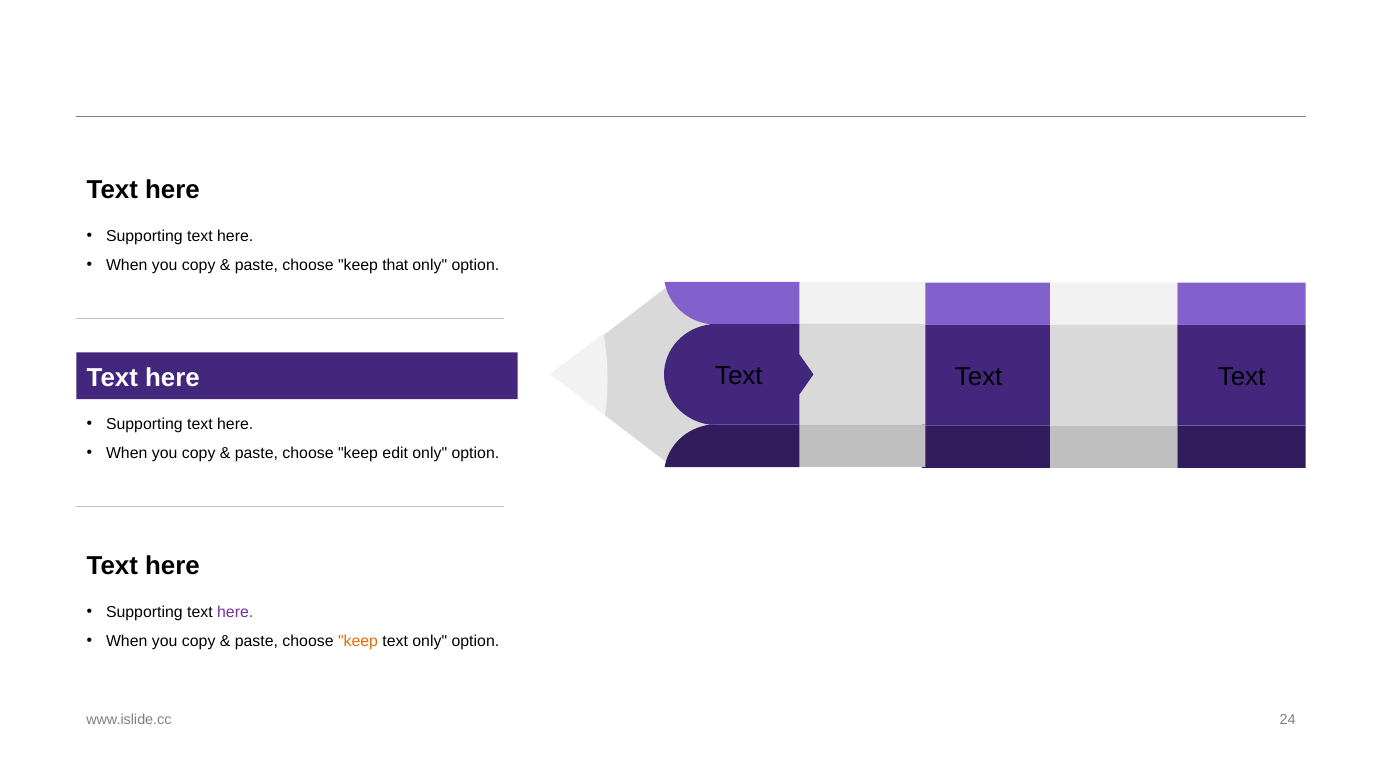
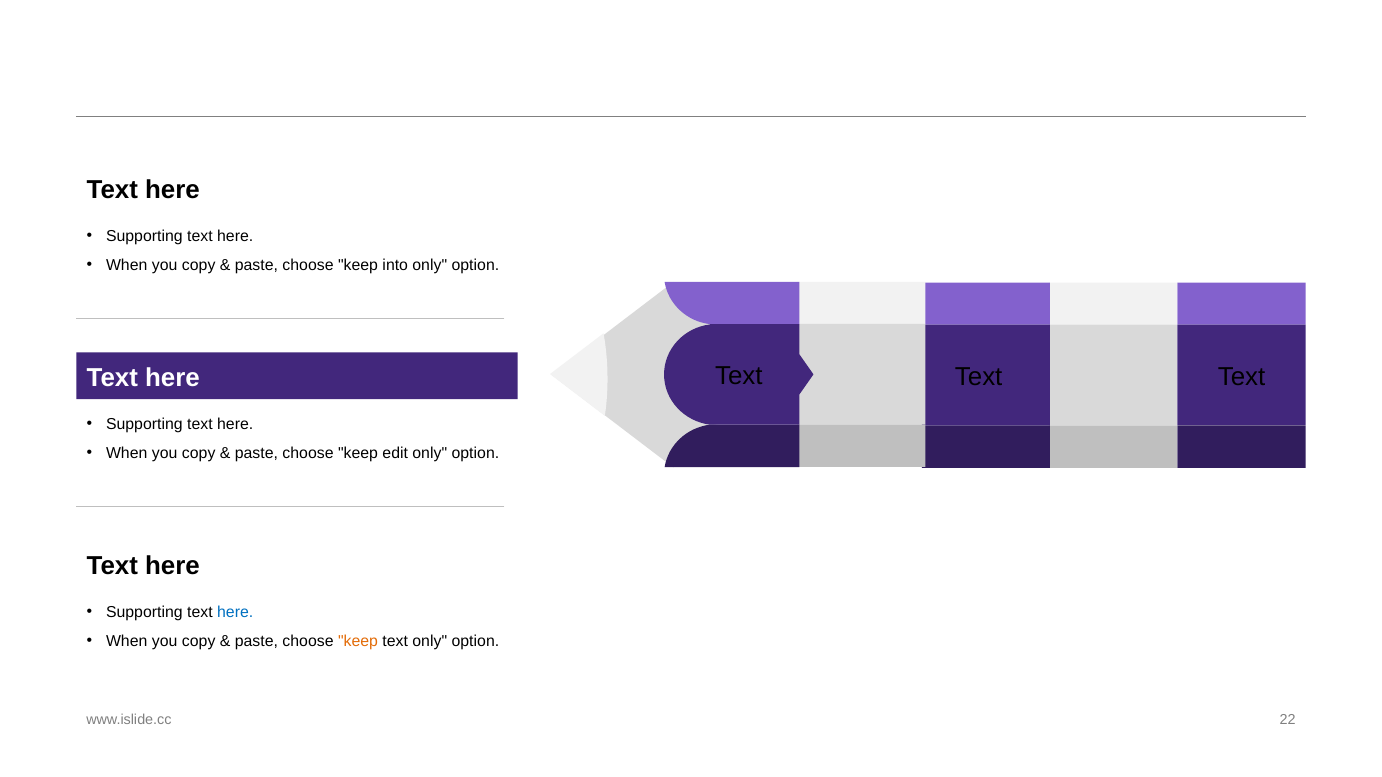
that: that -> into
here at (235, 613) colour: purple -> blue
24: 24 -> 22
